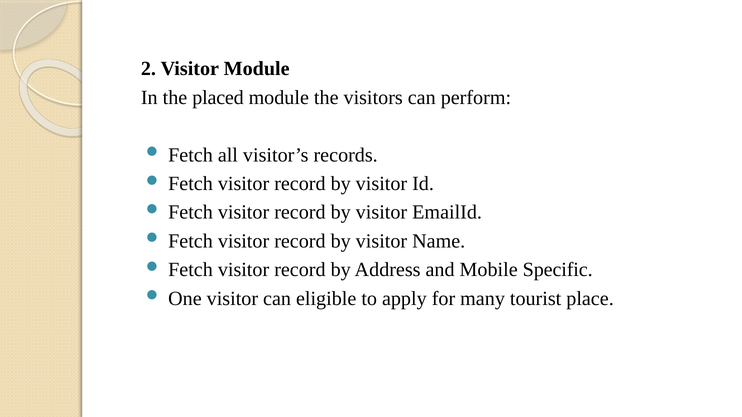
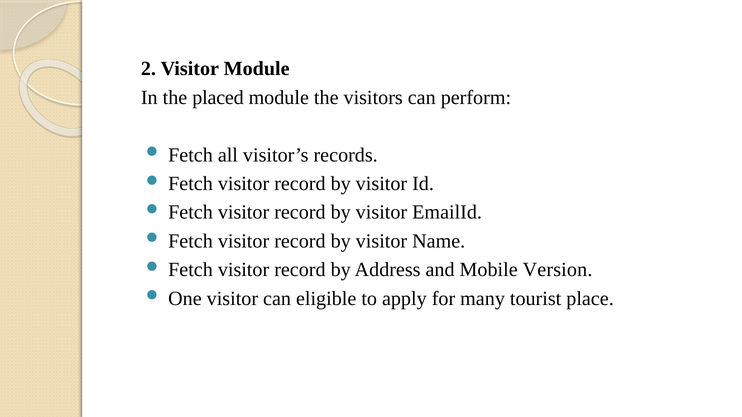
Specific: Specific -> Version
